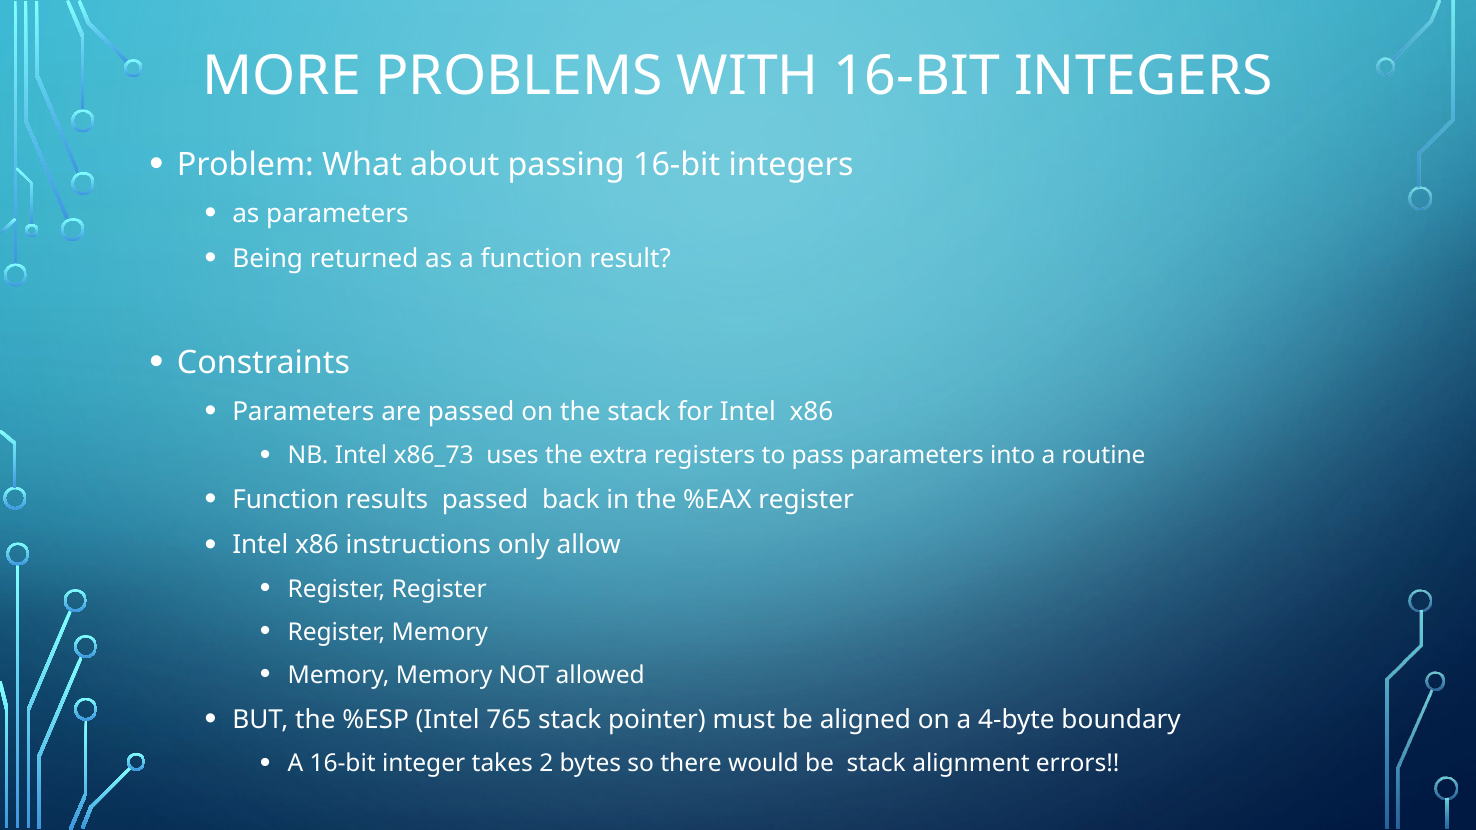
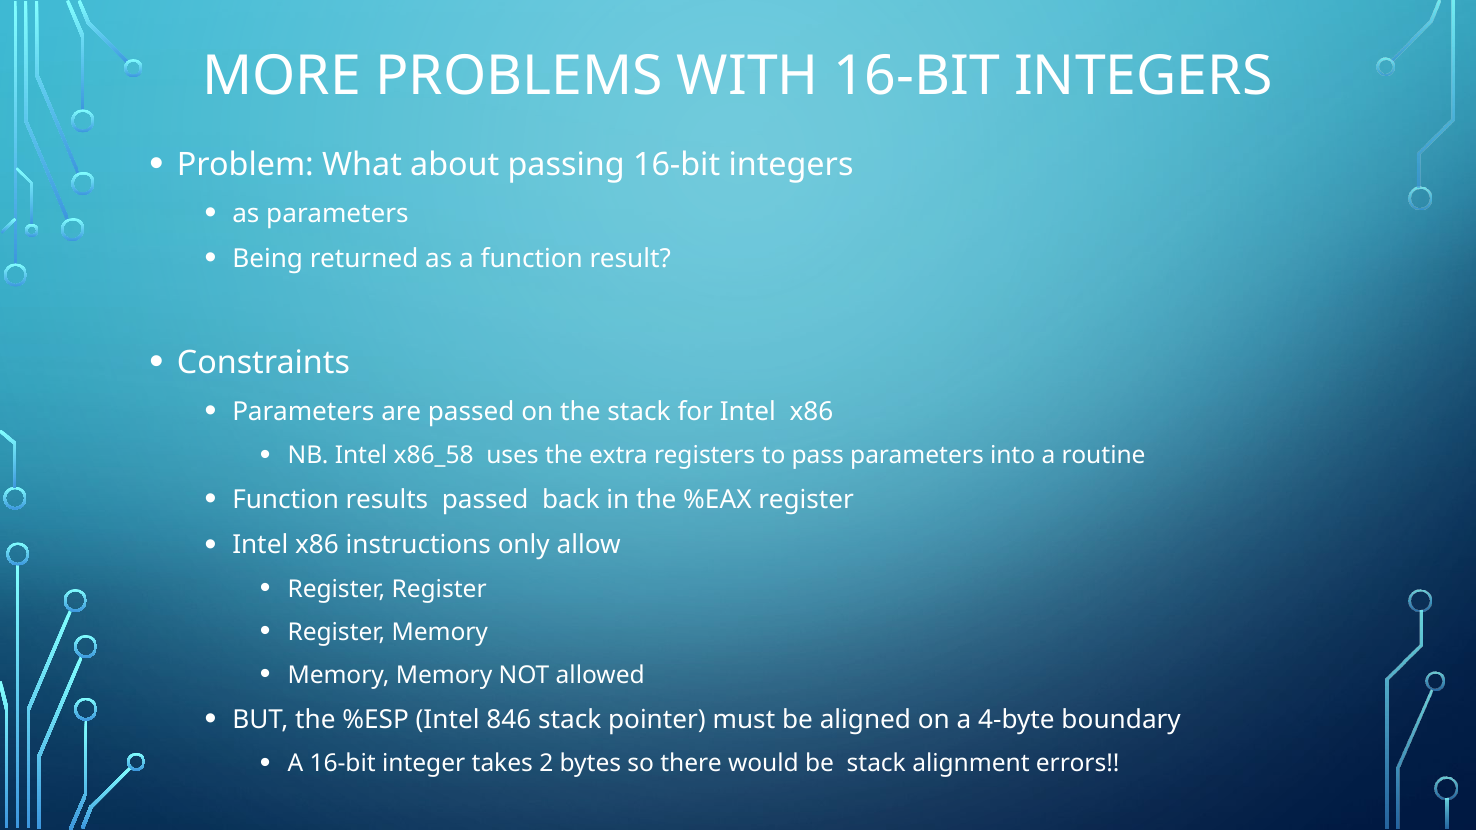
x86_73: x86_73 -> x86_58
765: 765 -> 846
